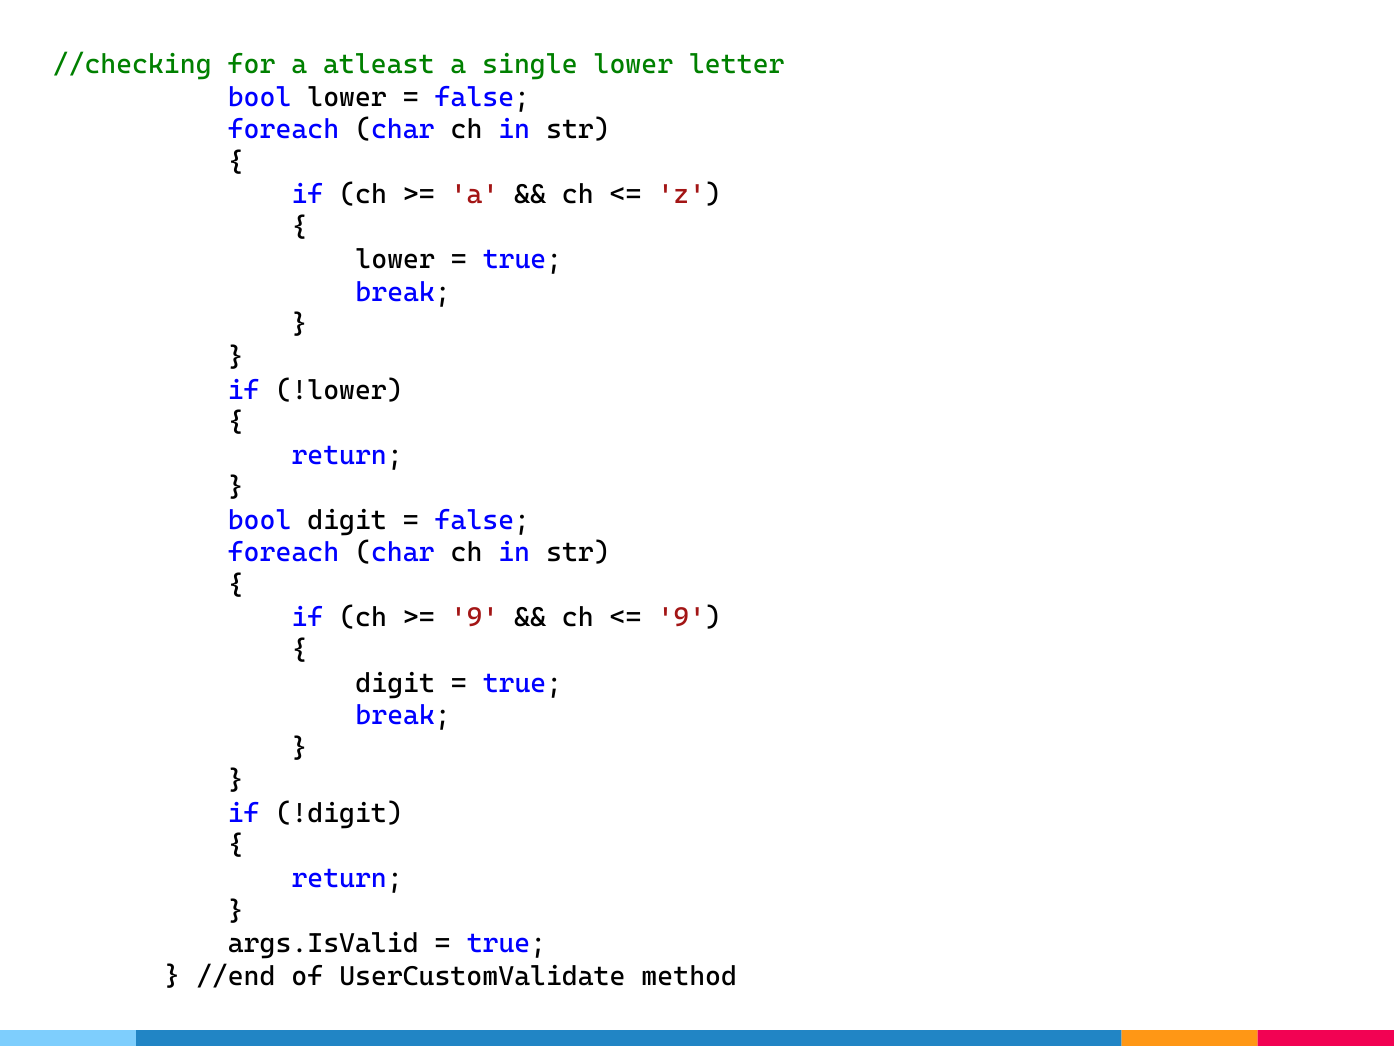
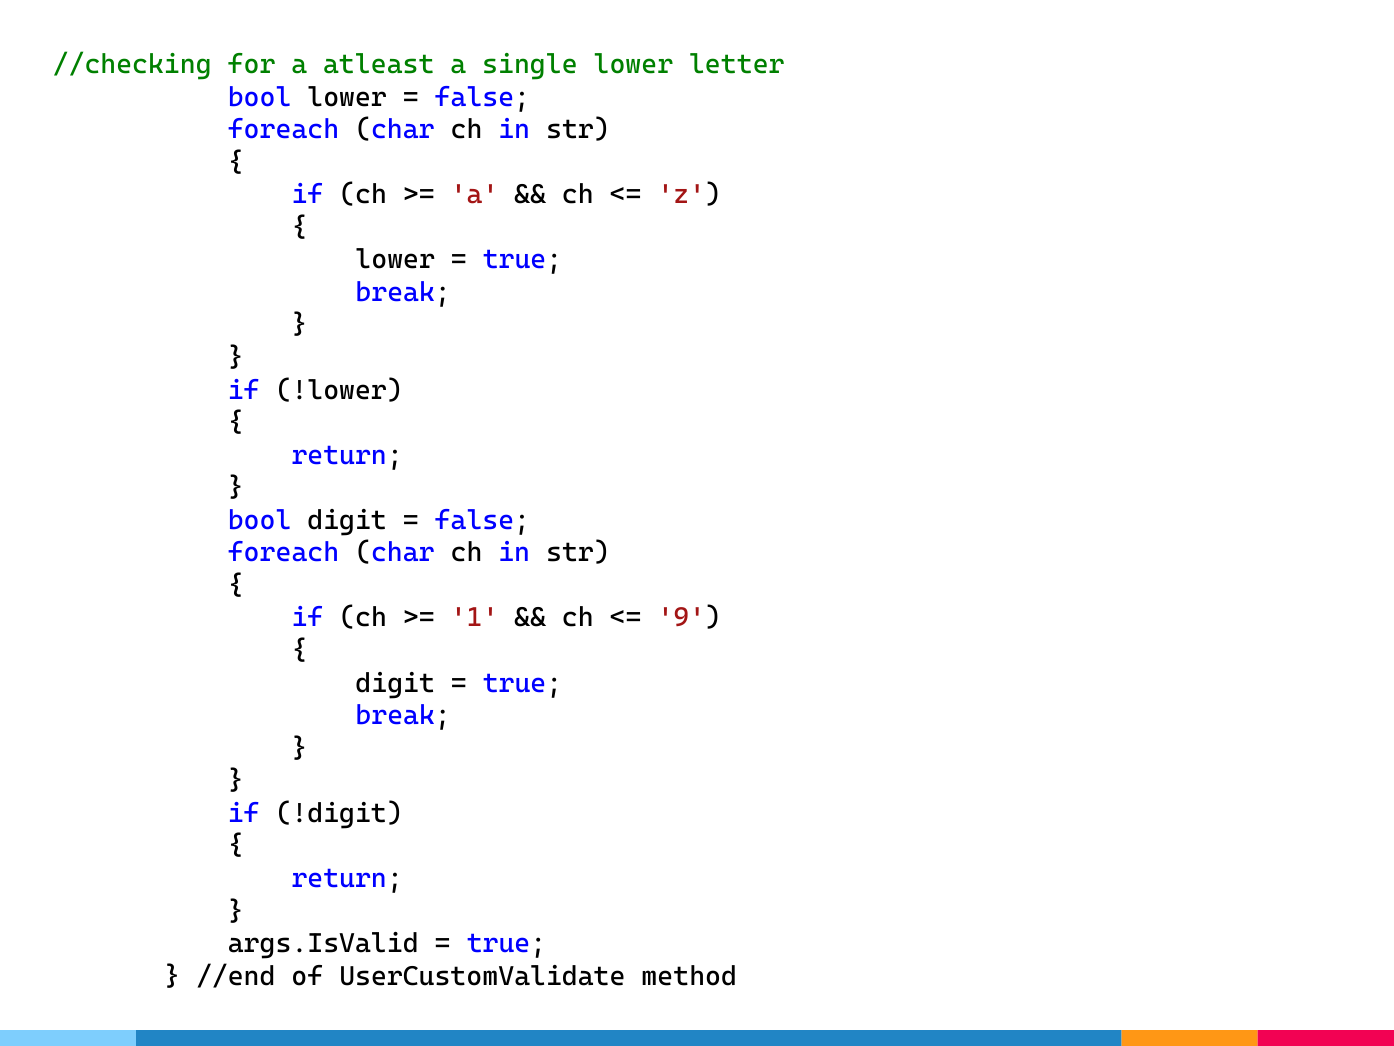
9 at (475, 618): 9 -> 1
